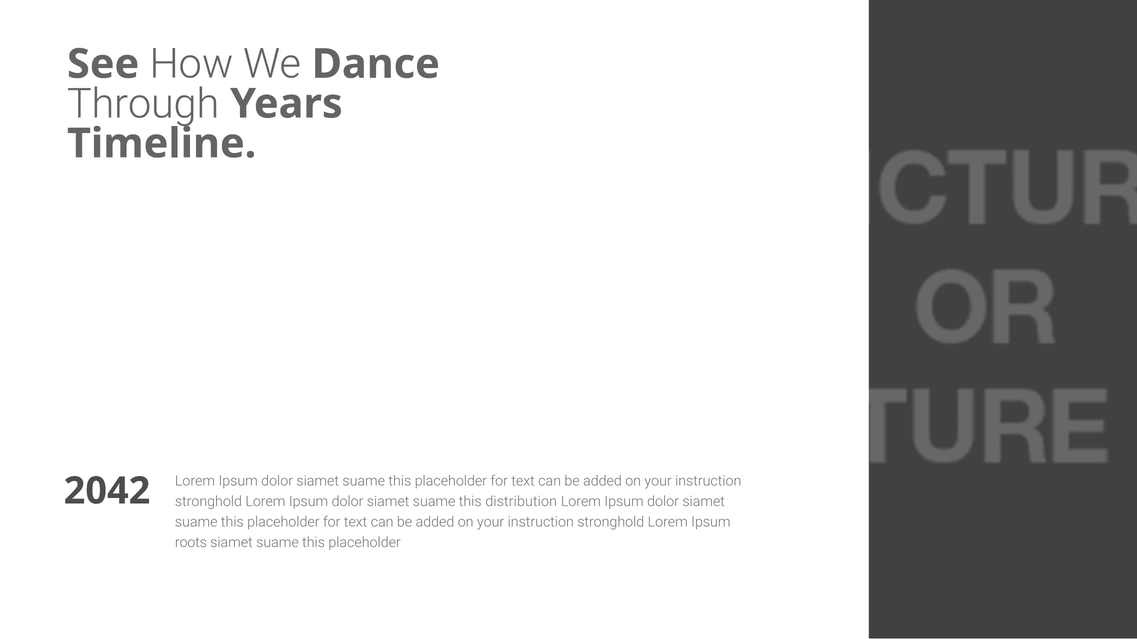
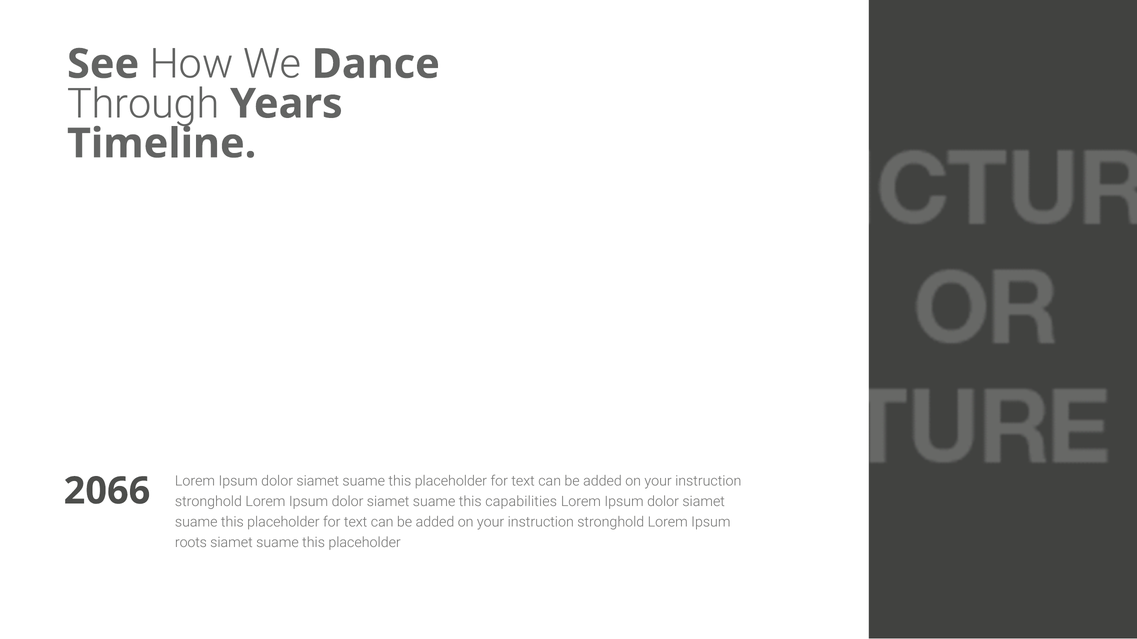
2042: 2042 -> 2066
distribution: distribution -> capabilities
